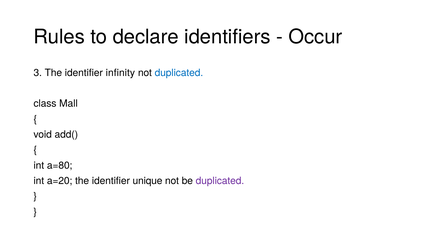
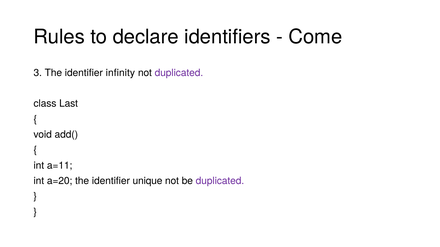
Occur: Occur -> Come
duplicated at (179, 73) colour: blue -> purple
Mall: Mall -> Last
a=80: a=80 -> a=11
